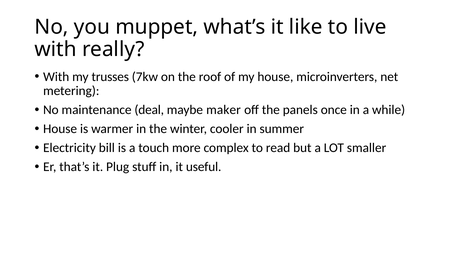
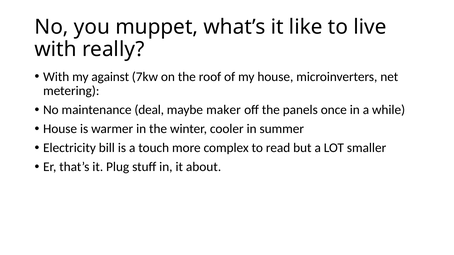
trusses: trusses -> against
useful: useful -> about
